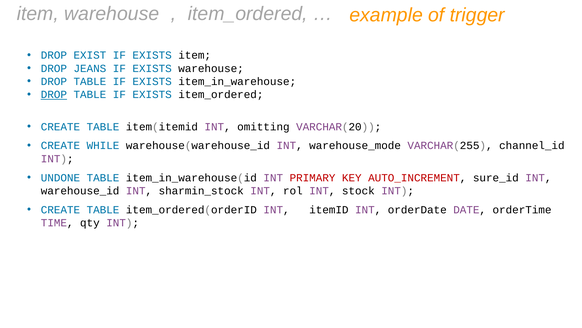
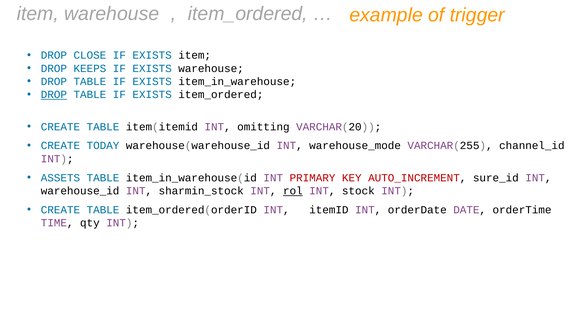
EXIST: EXIST -> CLOSE
JEANS: JEANS -> KEEPS
WHILE: WHILE -> TODAY
UNDONE: UNDONE -> ASSETS
rol underline: none -> present
